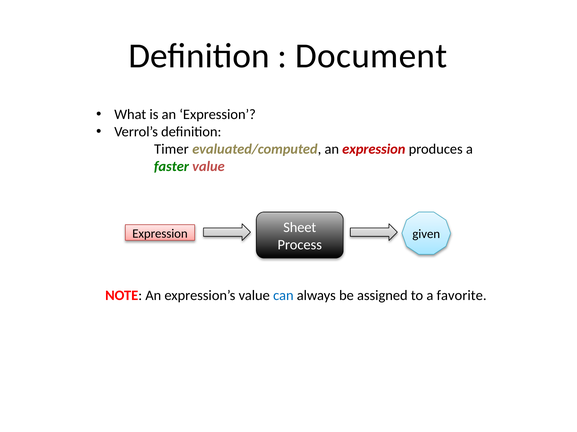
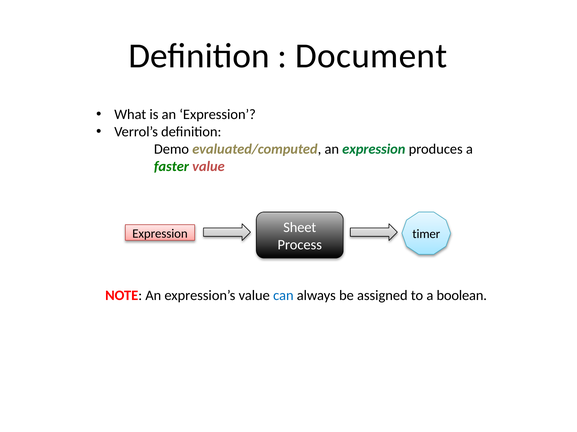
Timer: Timer -> Demo
expression at (374, 149) colour: red -> green
given: given -> timer
favorite: favorite -> boolean
